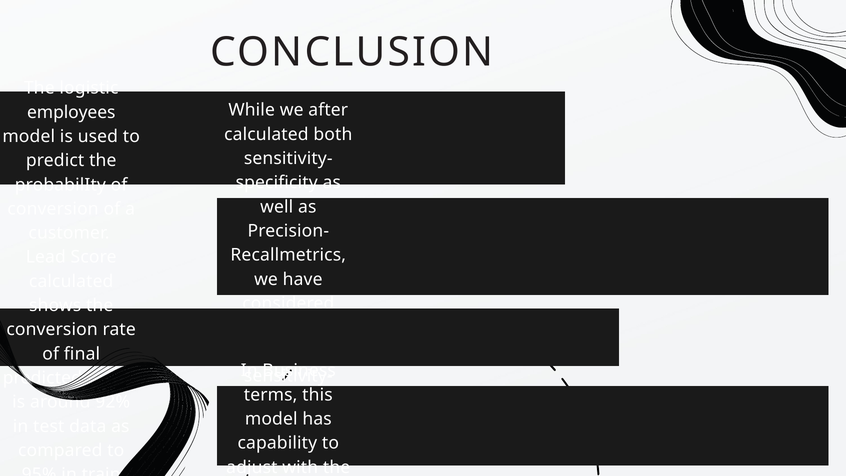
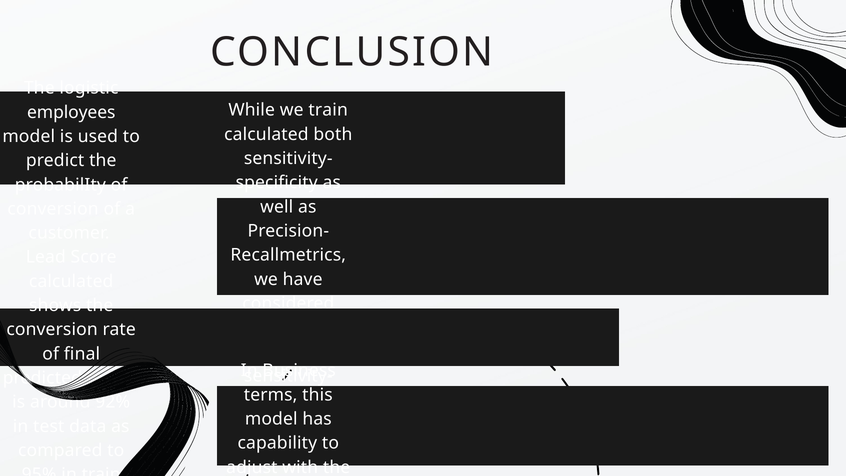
we after: after -> train
